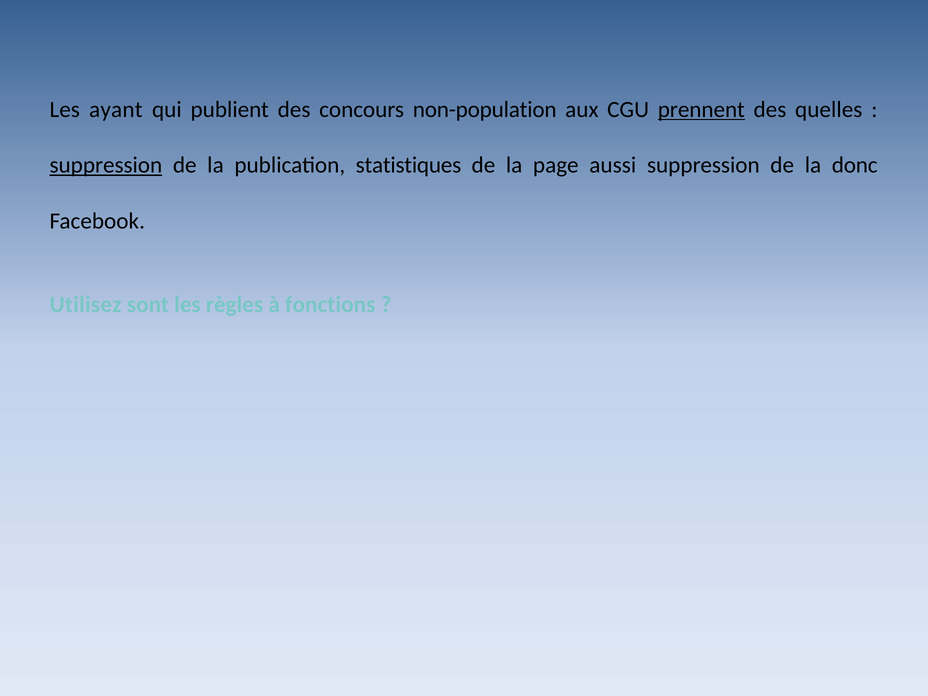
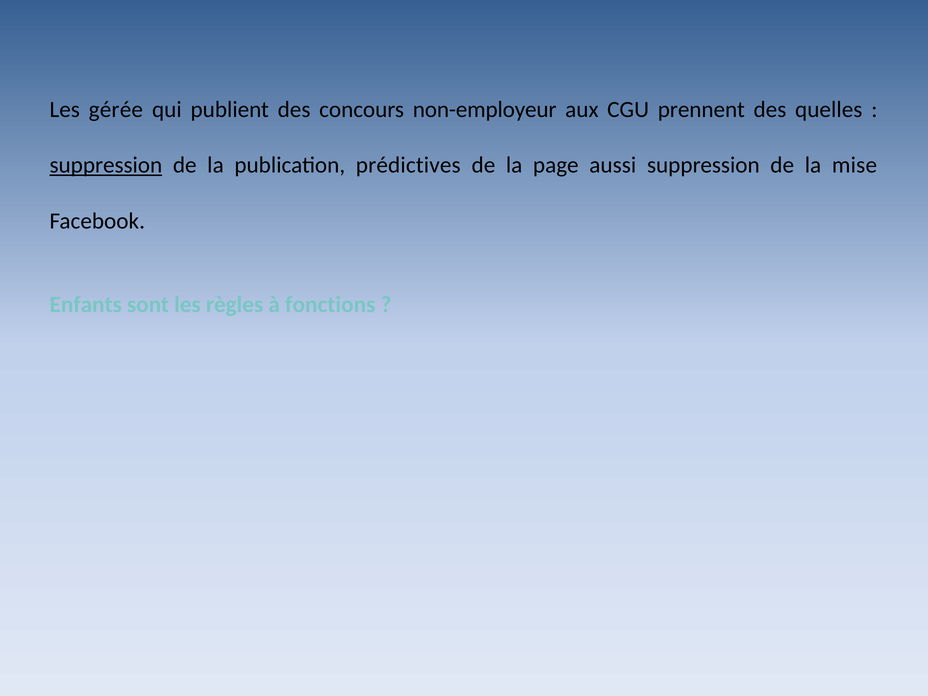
ayant: ayant -> gérée
non-population: non-population -> non-employeur
prennent underline: present -> none
statistiques: statistiques -> prédictives
donc: donc -> mise
Utilisez: Utilisez -> Enfants
